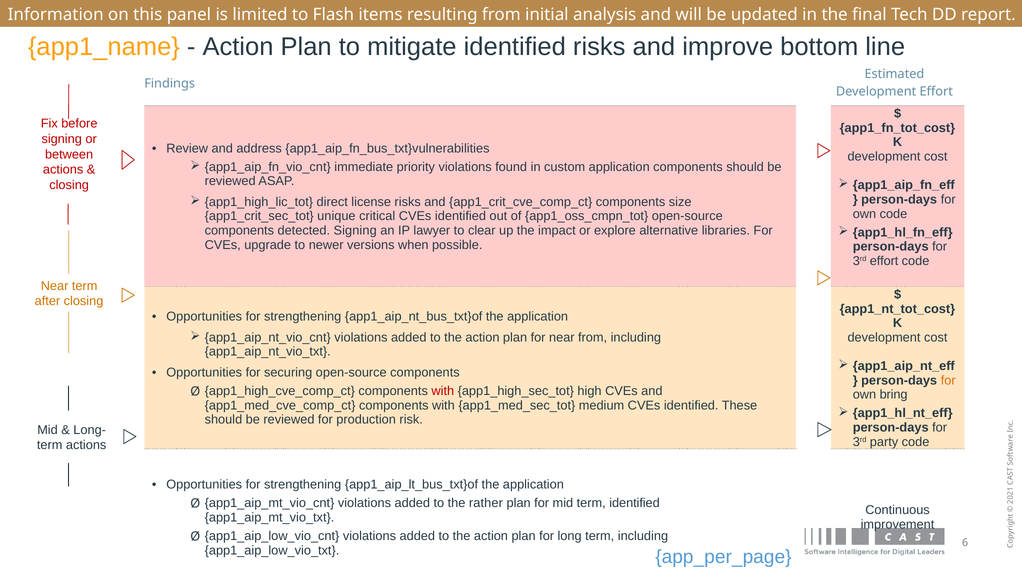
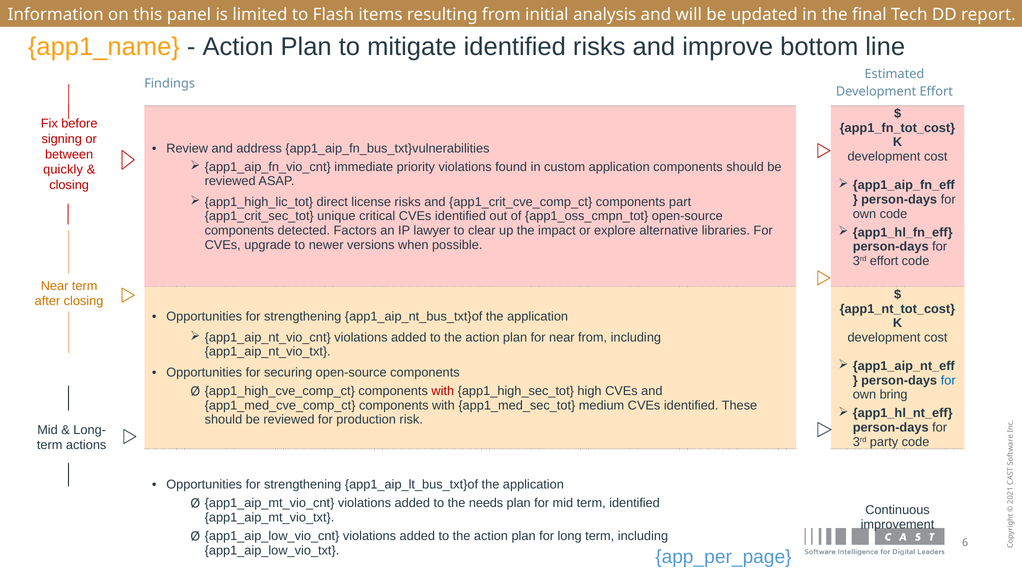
actions at (63, 170): actions -> quickly
size: size -> part
detected Signing: Signing -> Factors
for at (948, 380) colour: orange -> blue
rather: rather -> needs
